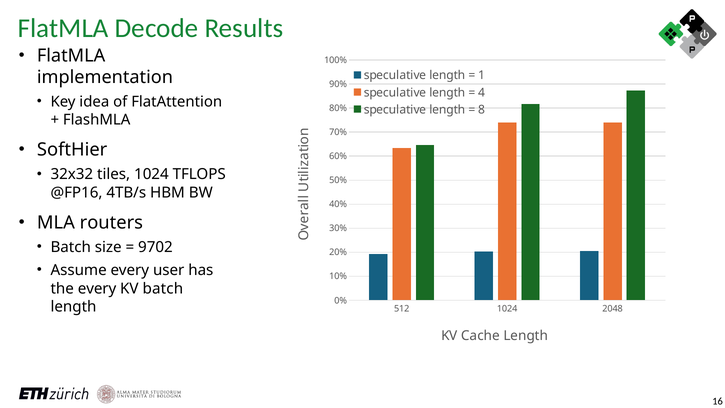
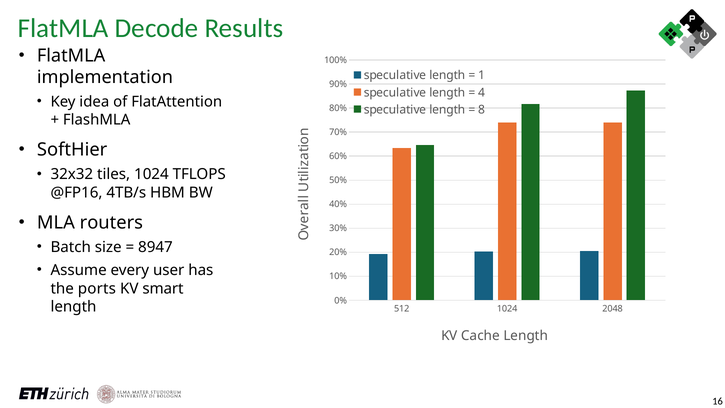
9702: 9702 -> 8947
the every: every -> ports
KV batch: batch -> smart
